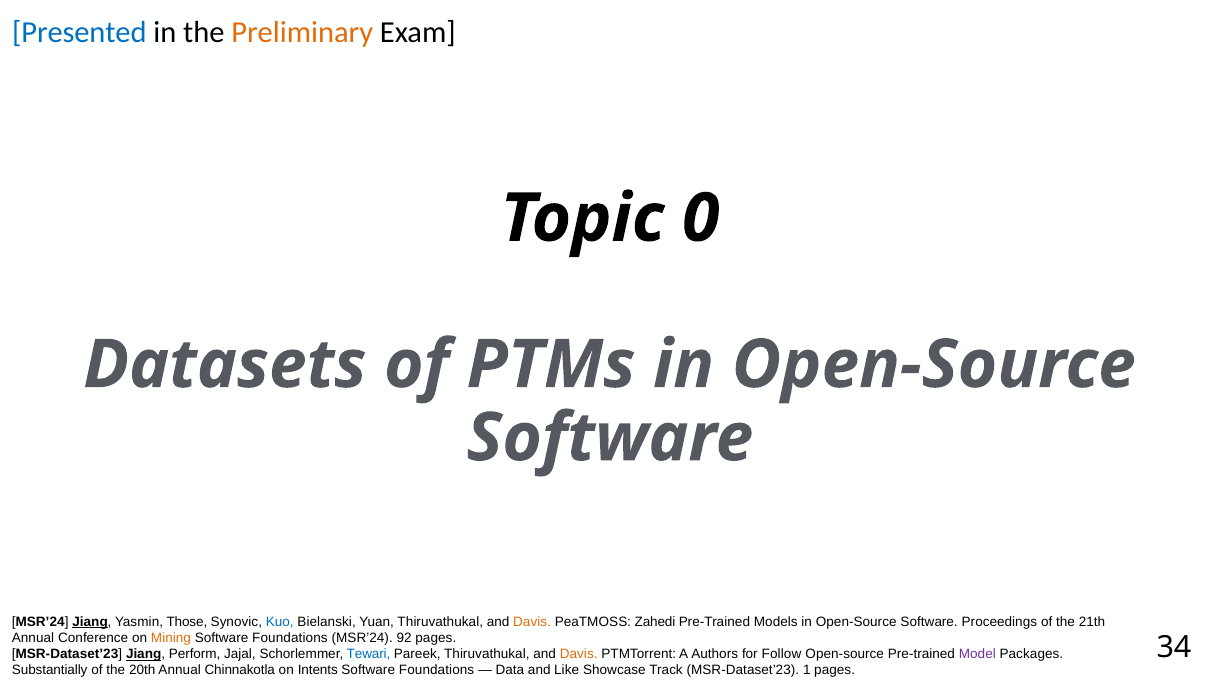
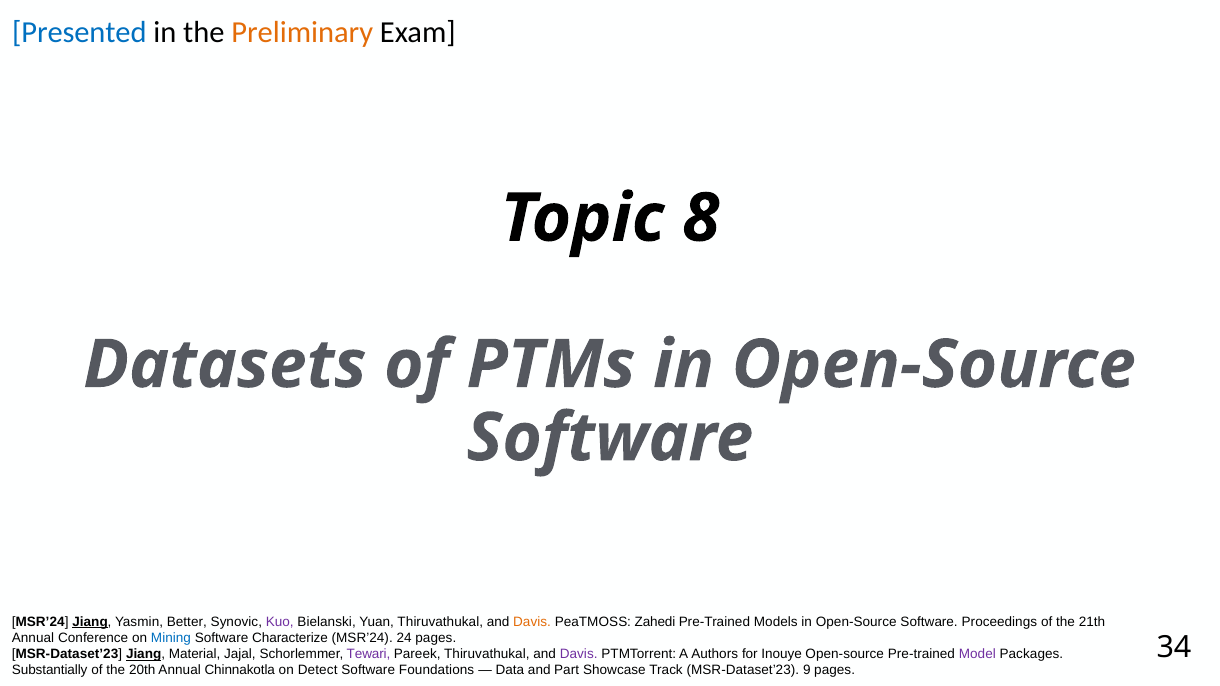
0: 0 -> 8
Those: Those -> Better
Kuo colour: blue -> purple
Mining colour: orange -> blue
Foundations at (290, 638): Foundations -> Characterize
92: 92 -> 24
Perform: Perform -> Material
Tewari colour: blue -> purple
Davis at (579, 654) colour: orange -> purple
Follow: Follow -> Inouye
Intents: Intents -> Detect
Like: Like -> Part
1: 1 -> 9
